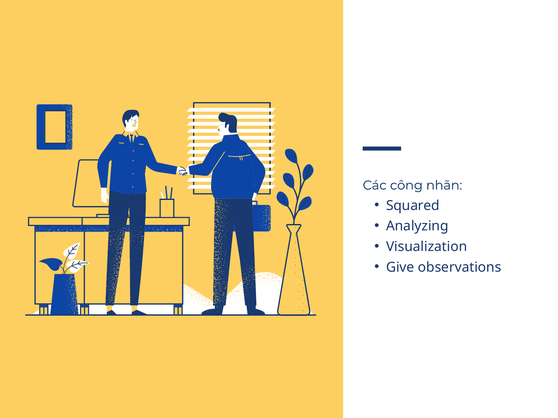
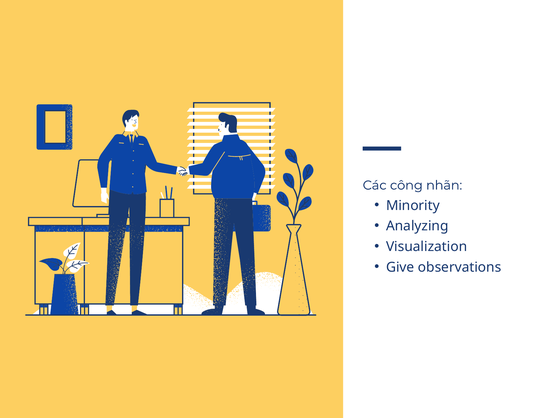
Squared: Squared -> Minority
